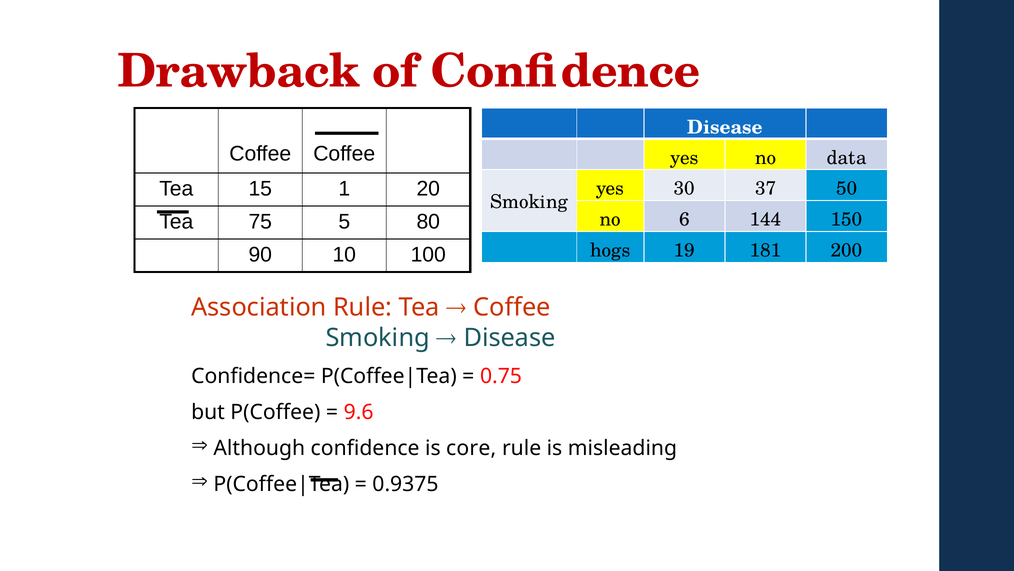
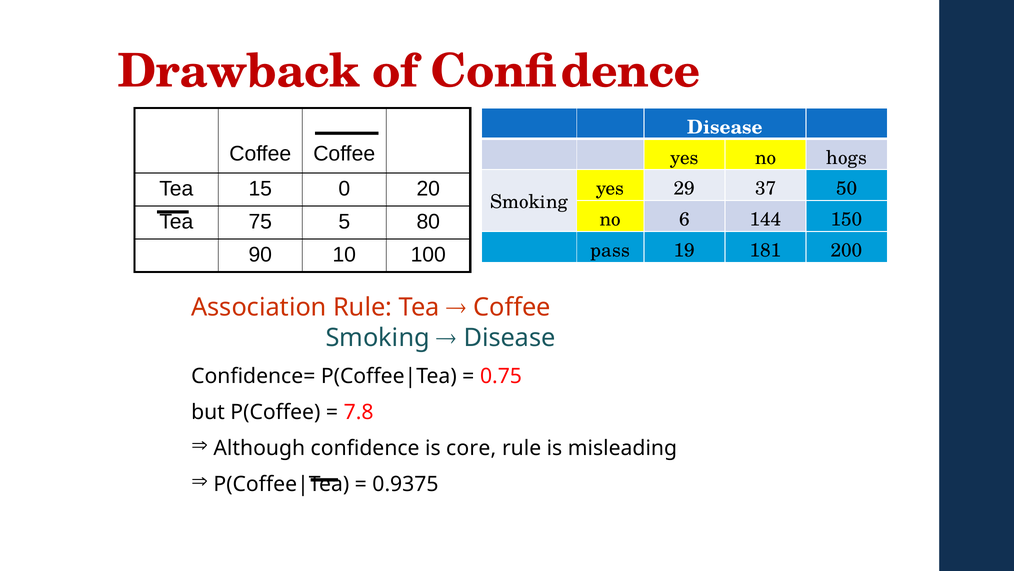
data: data -> hogs
1: 1 -> 0
30: 30 -> 29
hogs: hogs -> pass
9.6: 9.6 -> 7.8
